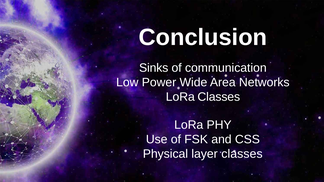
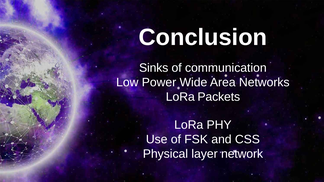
LoRa Classes: Classes -> Packets
layer classes: classes -> network
